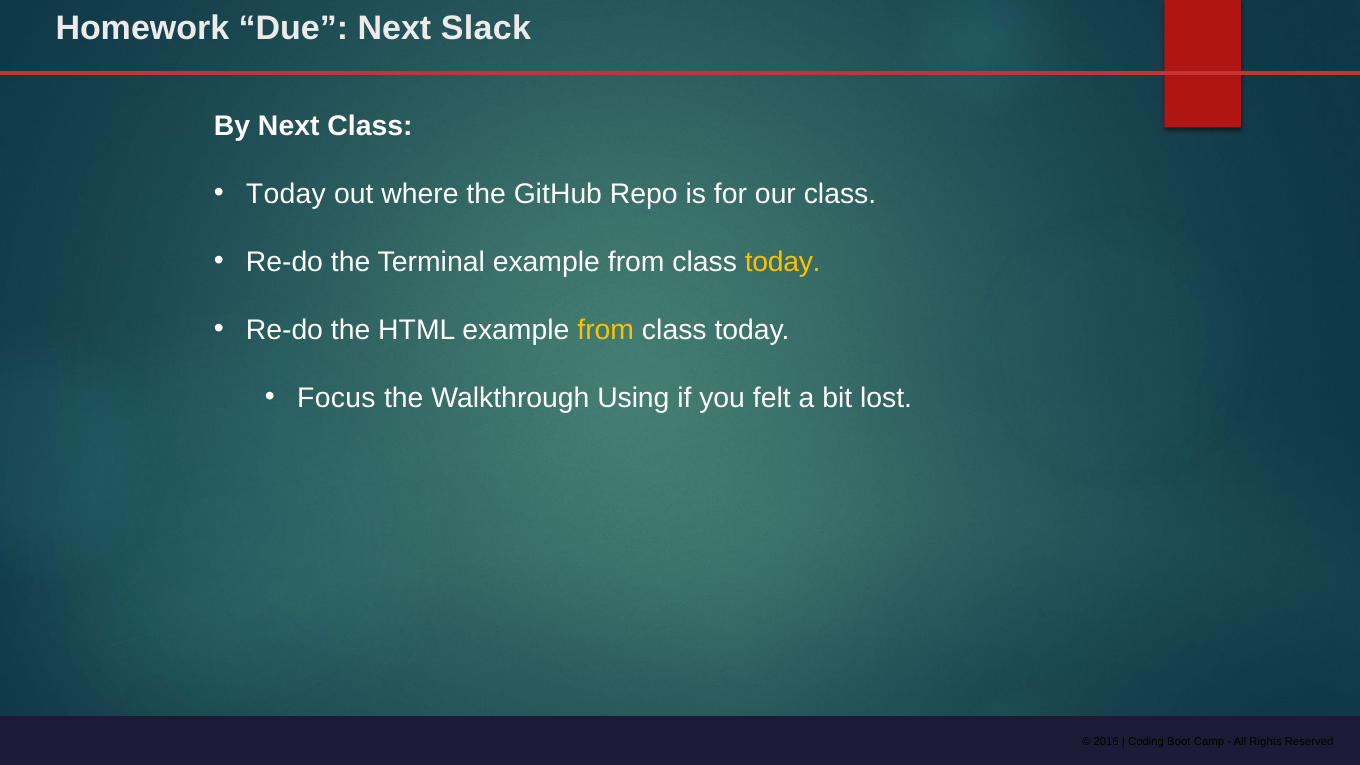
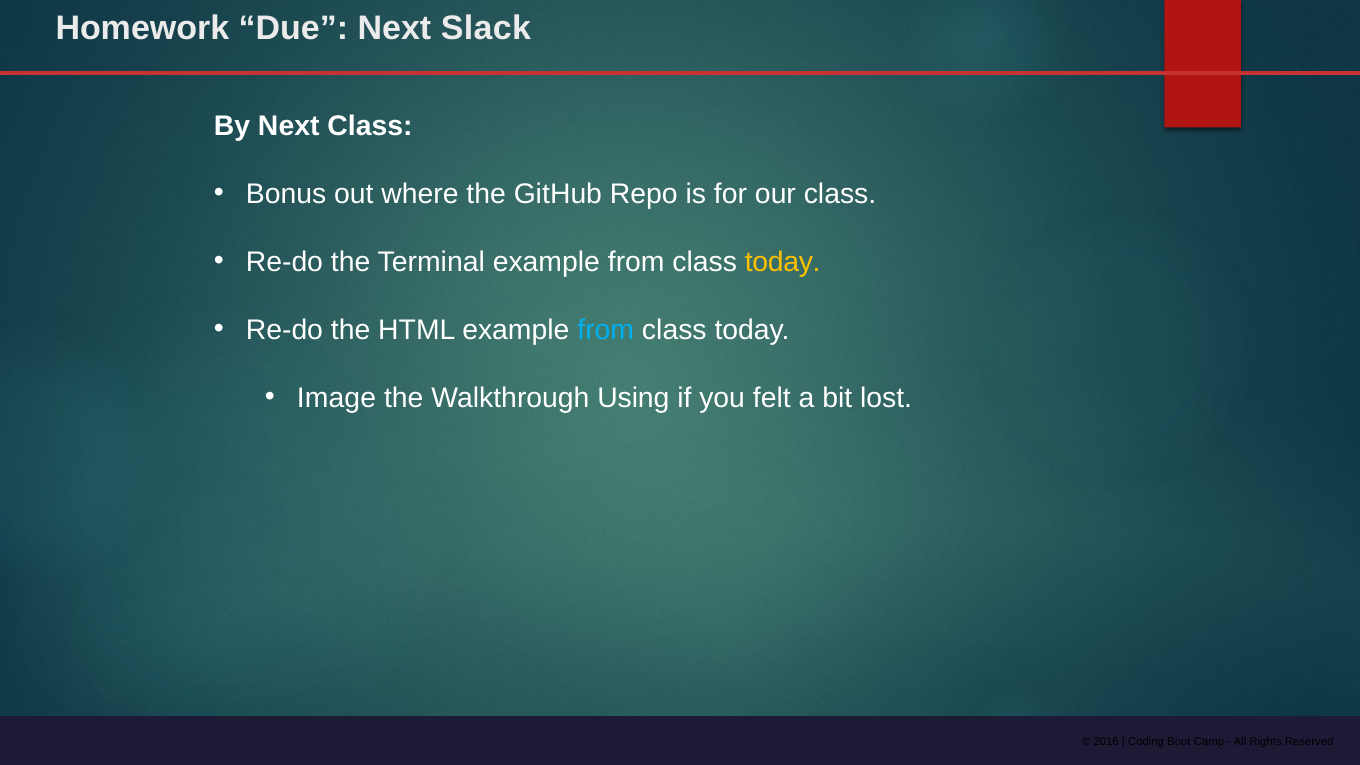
Today at (286, 194): Today -> Bonus
from at (606, 330) colour: yellow -> light blue
Focus: Focus -> Image
